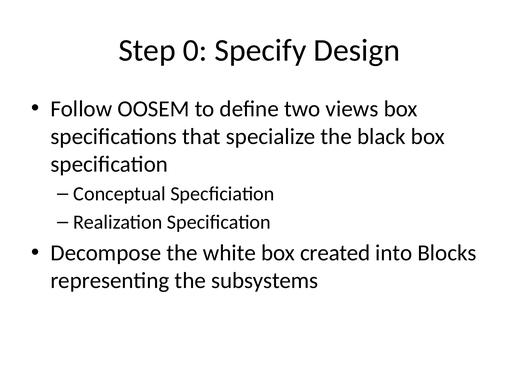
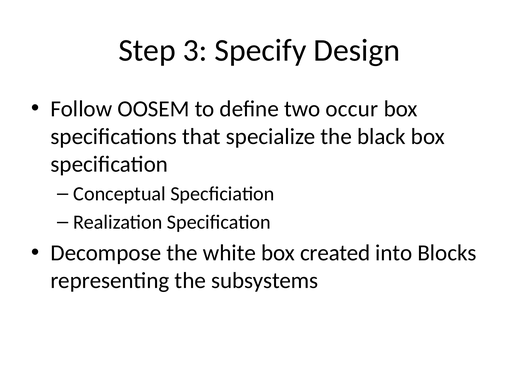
0: 0 -> 3
views: views -> occur
